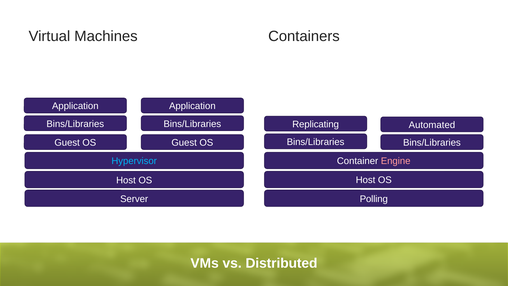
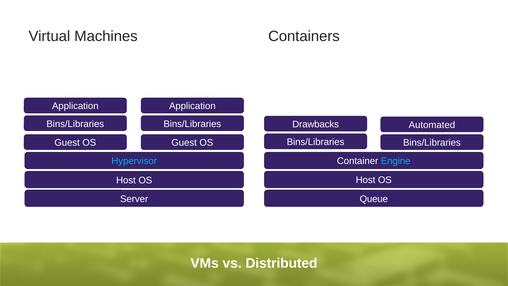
Replicating: Replicating -> Drawbacks
Engine colour: pink -> light blue
Polling: Polling -> Queue
